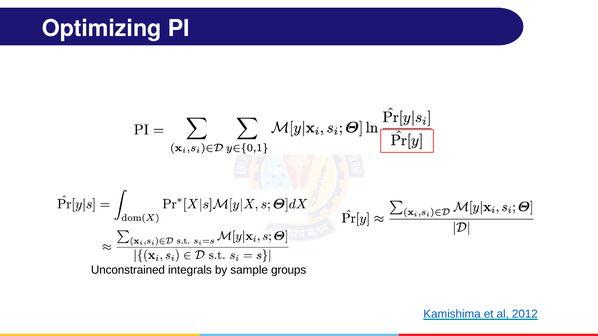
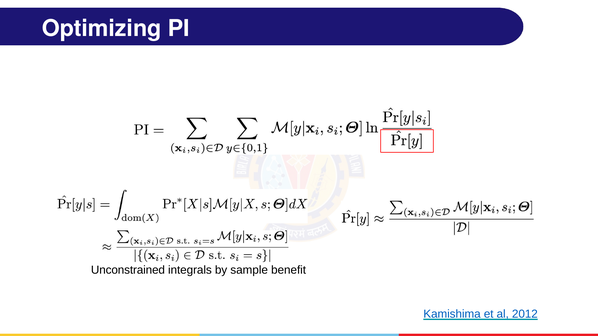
groups: groups -> benefit
